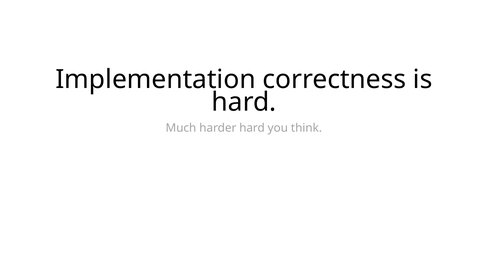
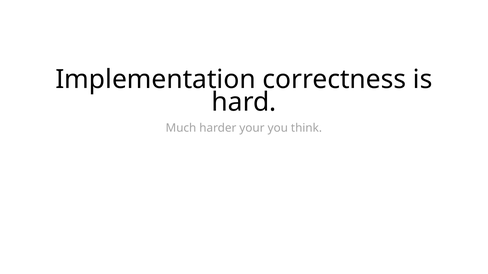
harder hard: hard -> your
